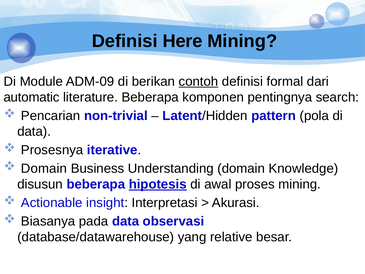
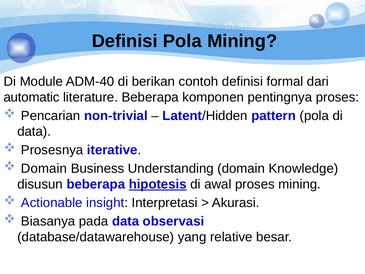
Definisi Here: Here -> Pola
ADM-09: ADM-09 -> ADM-40
contoh underline: present -> none
pentingnya search: search -> proses
